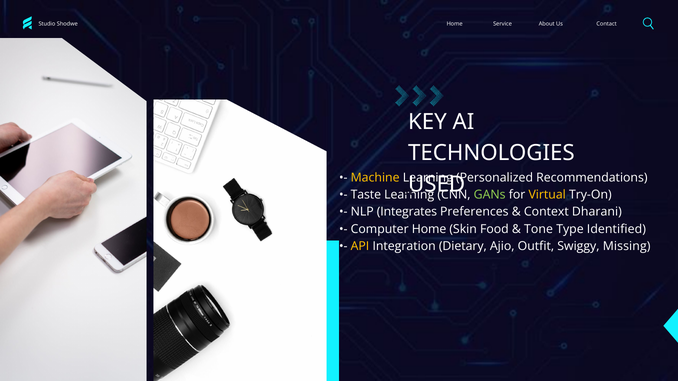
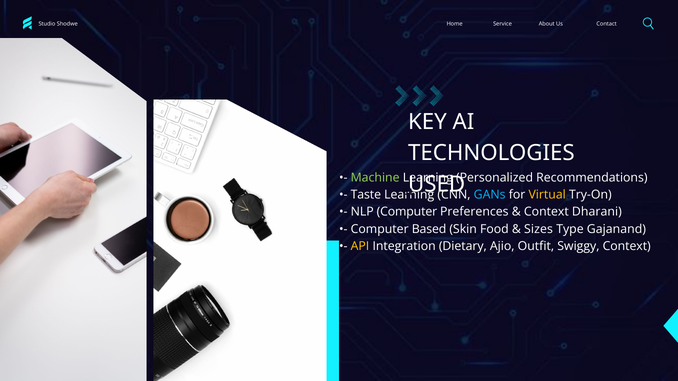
Machine colour: yellow -> light green
GANs colour: light green -> light blue
NLP Integrates: Integrates -> Computer
Computer Home: Home -> Based
Tone: Tone -> Sizes
Identified: Identified -> Gajanand
Swiggy Missing: Missing -> Context
